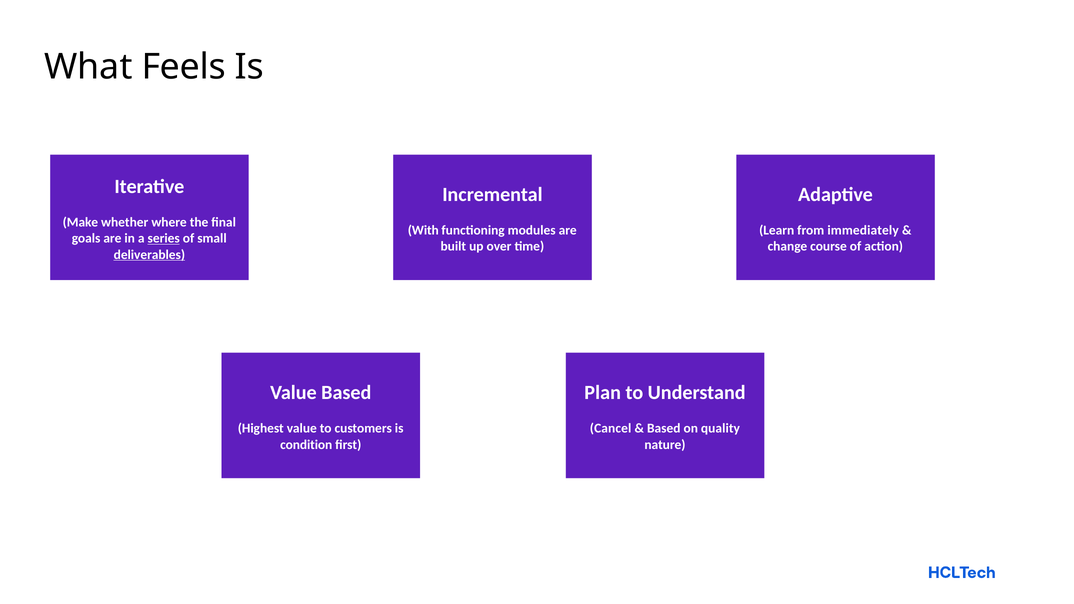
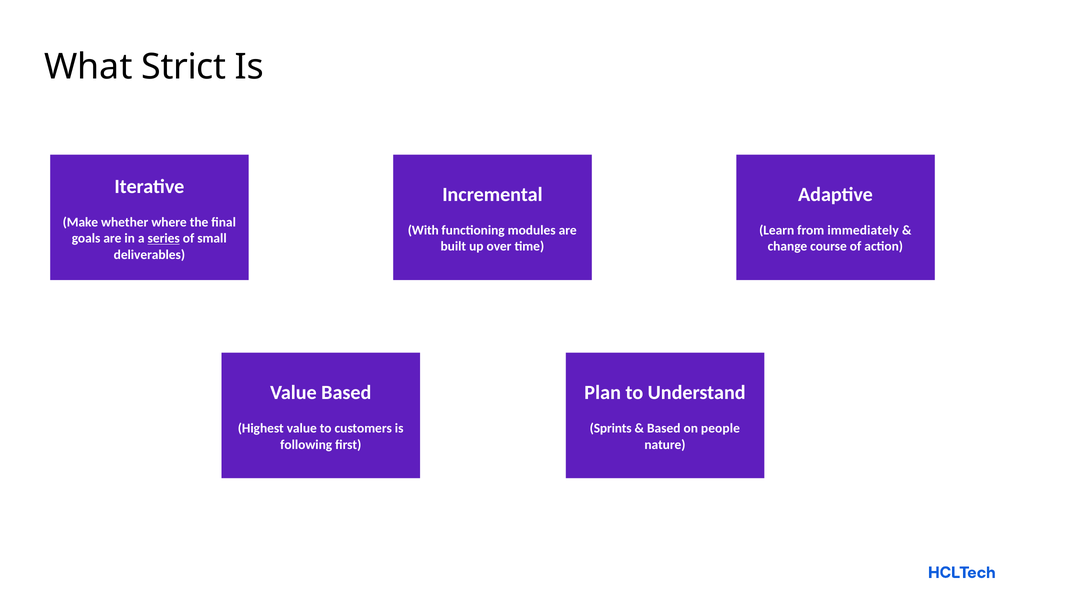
Feels: Feels -> Strict
deliverables underline: present -> none
Cancel: Cancel -> Sprints
quality: quality -> people
condition: condition -> following
